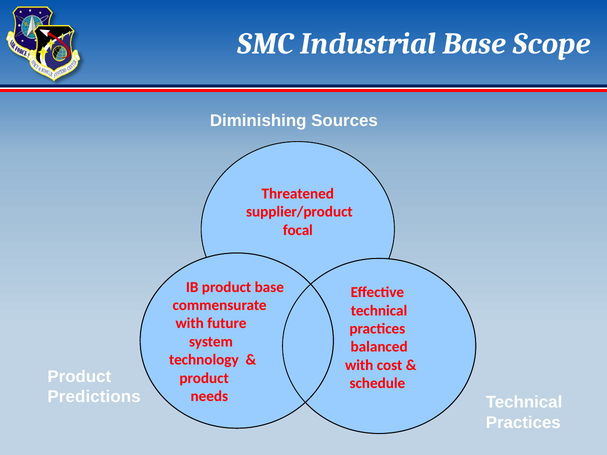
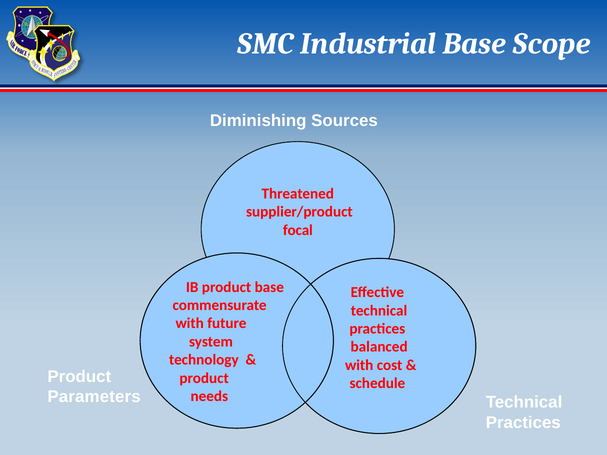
Predictions: Predictions -> Parameters
